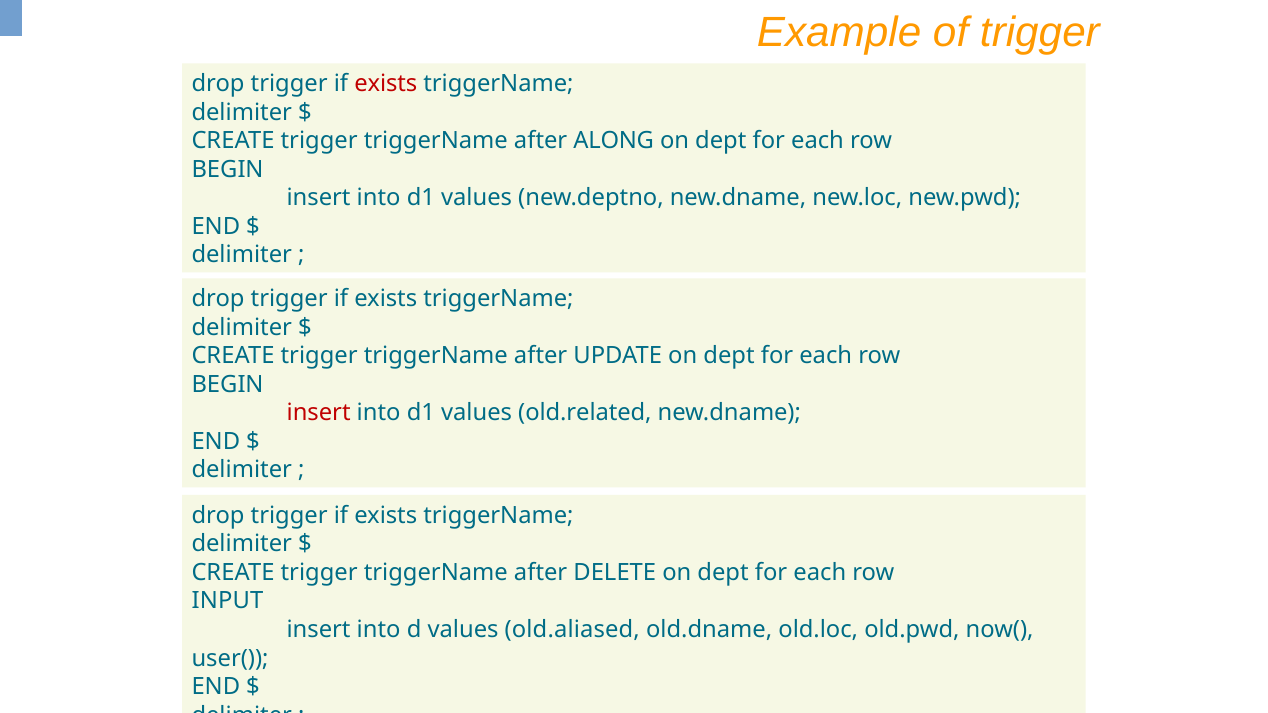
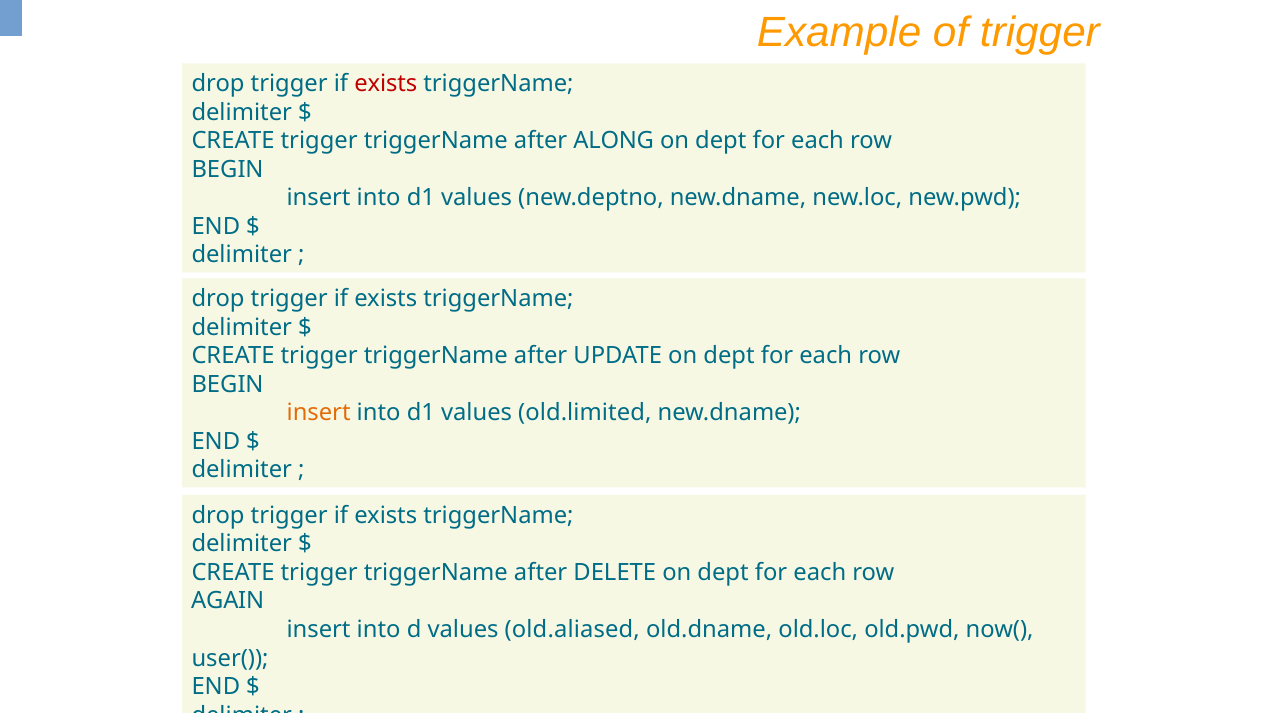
insert at (319, 413) colour: red -> orange
old.related: old.related -> old.limited
INPUT: INPUT -> AGAIN
